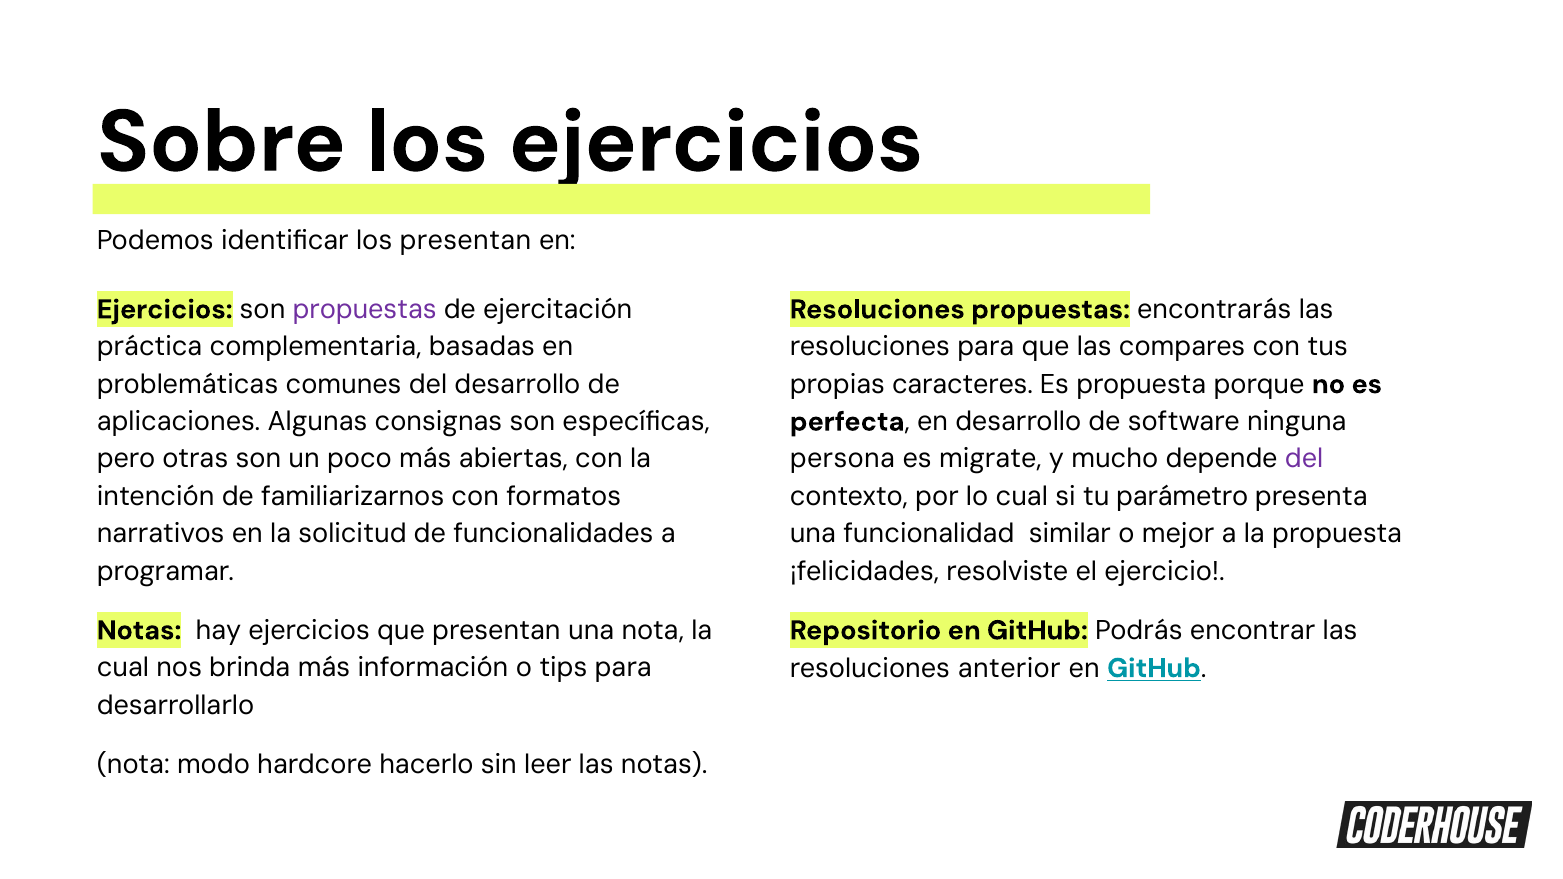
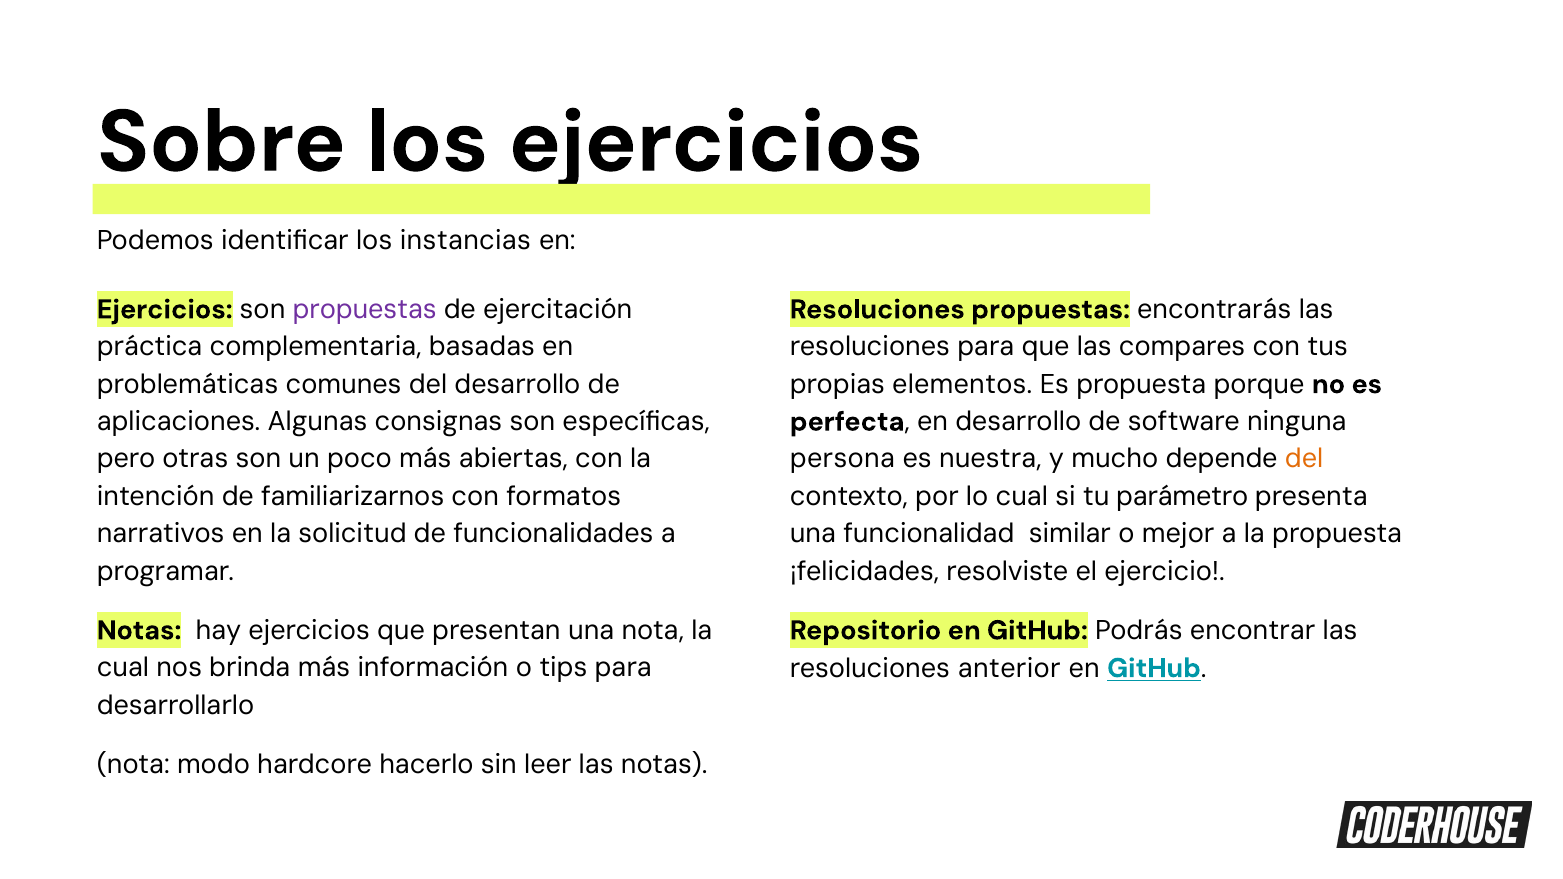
los presentan: presentan -> instancias
caracteres: caracteres -> elementos
migrate: migrate -> nuestra
del at (1304, 459) colour: purple -> orange
